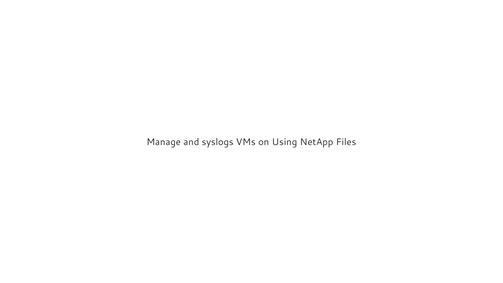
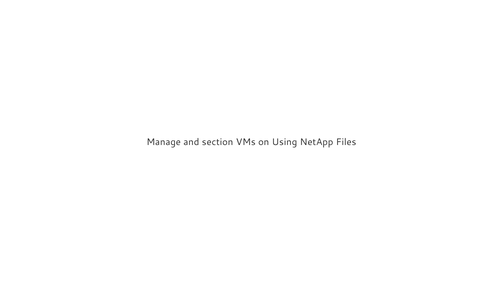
syslogs: syslogs -> section
